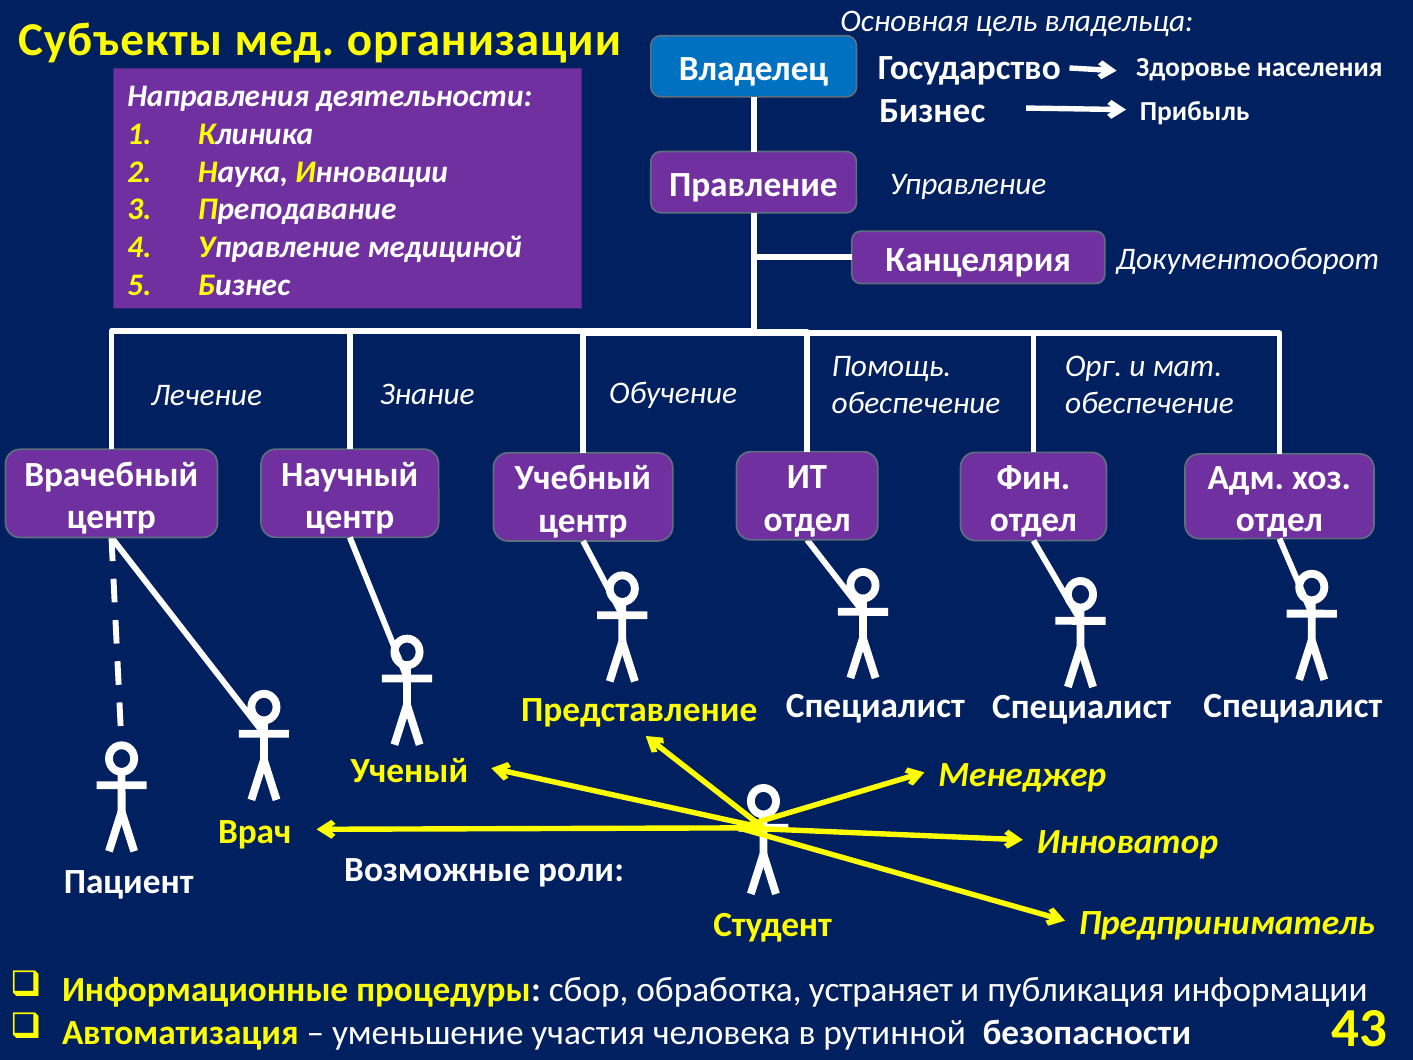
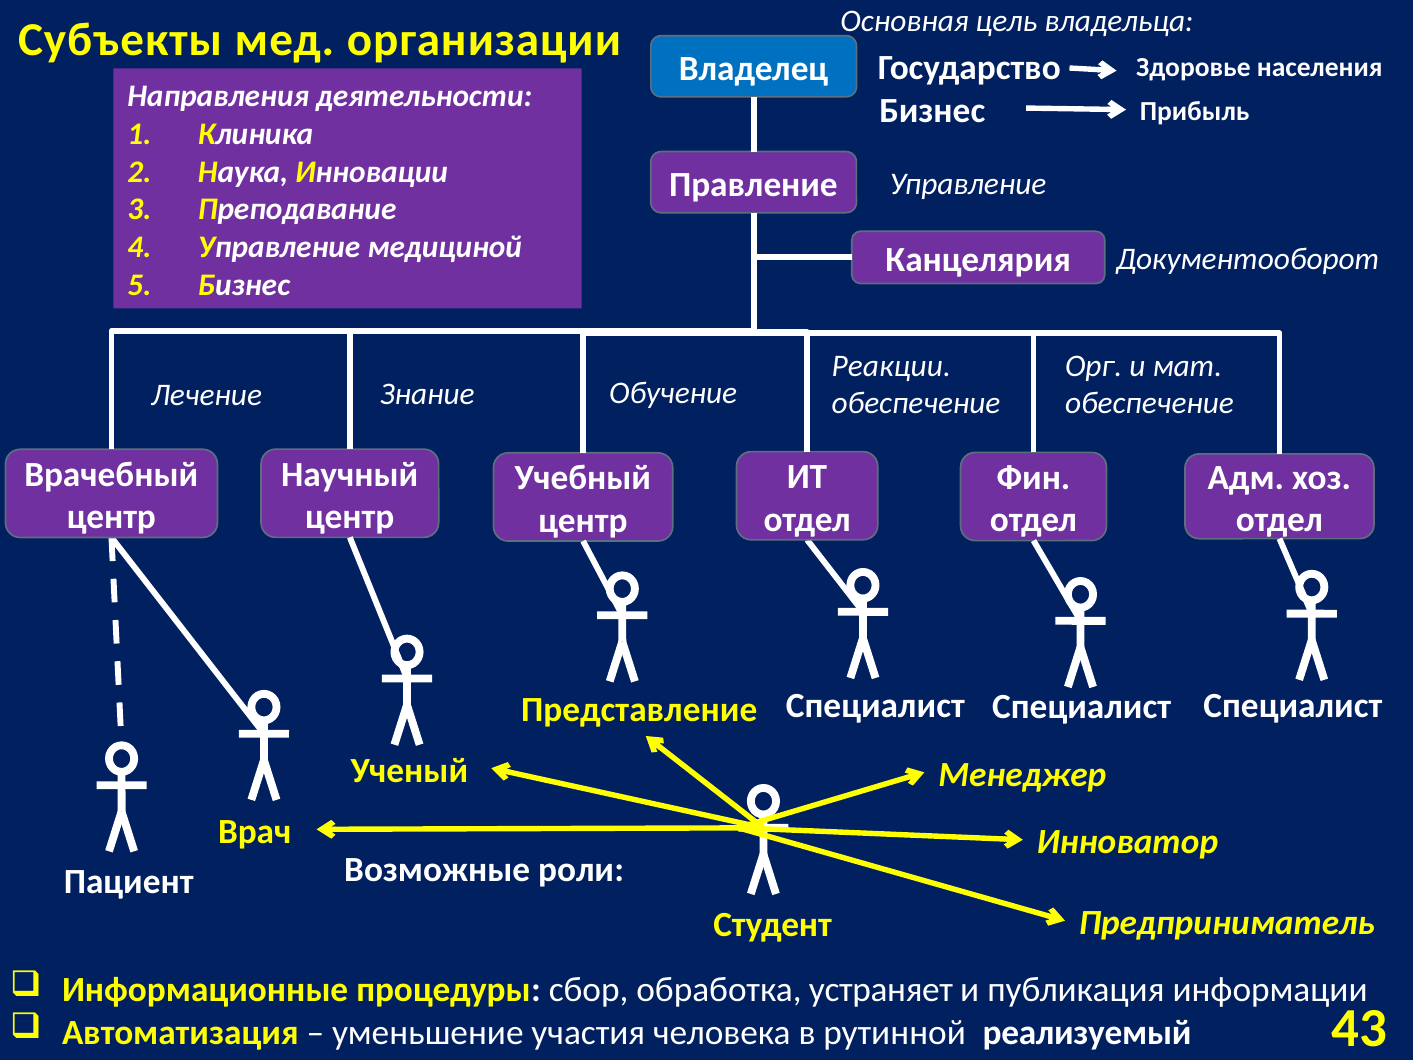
Помощь: Помощь -> Реакции
безопасности: безопасности -> реализуемый
